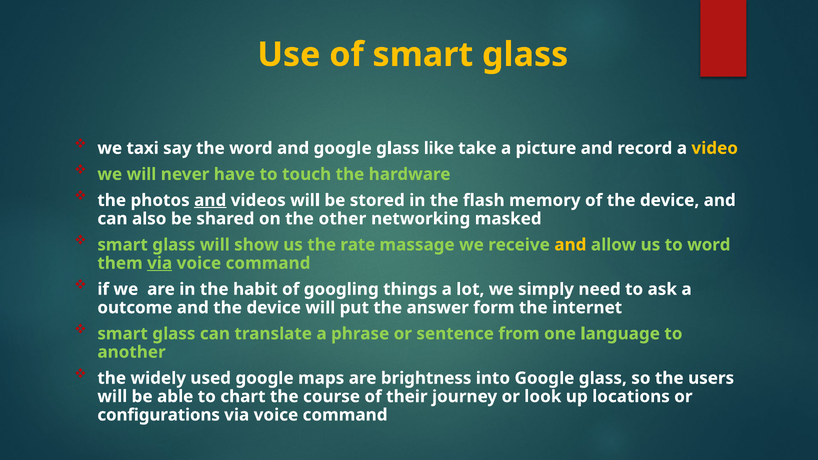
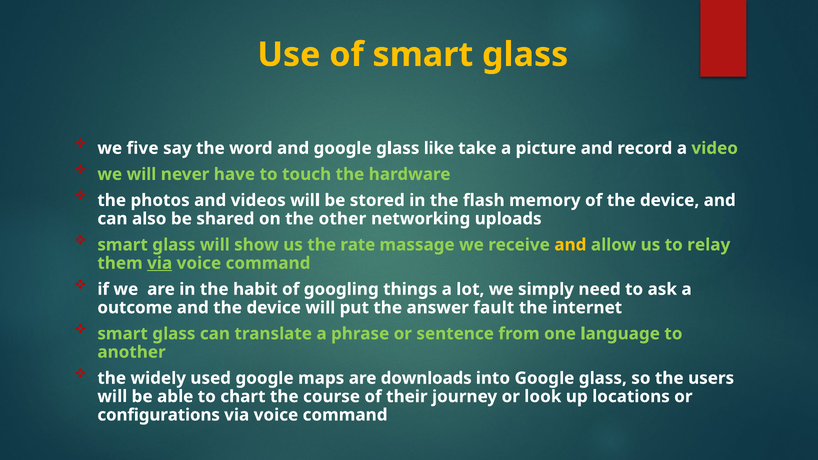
taxi: taxi -> five
video colour: yellow -> light green
and at (210, 200) underline: present -> none
masked: masked -> uploads
to word: word -> relay
form: form -> fault
brightness: brightness -> downloads
